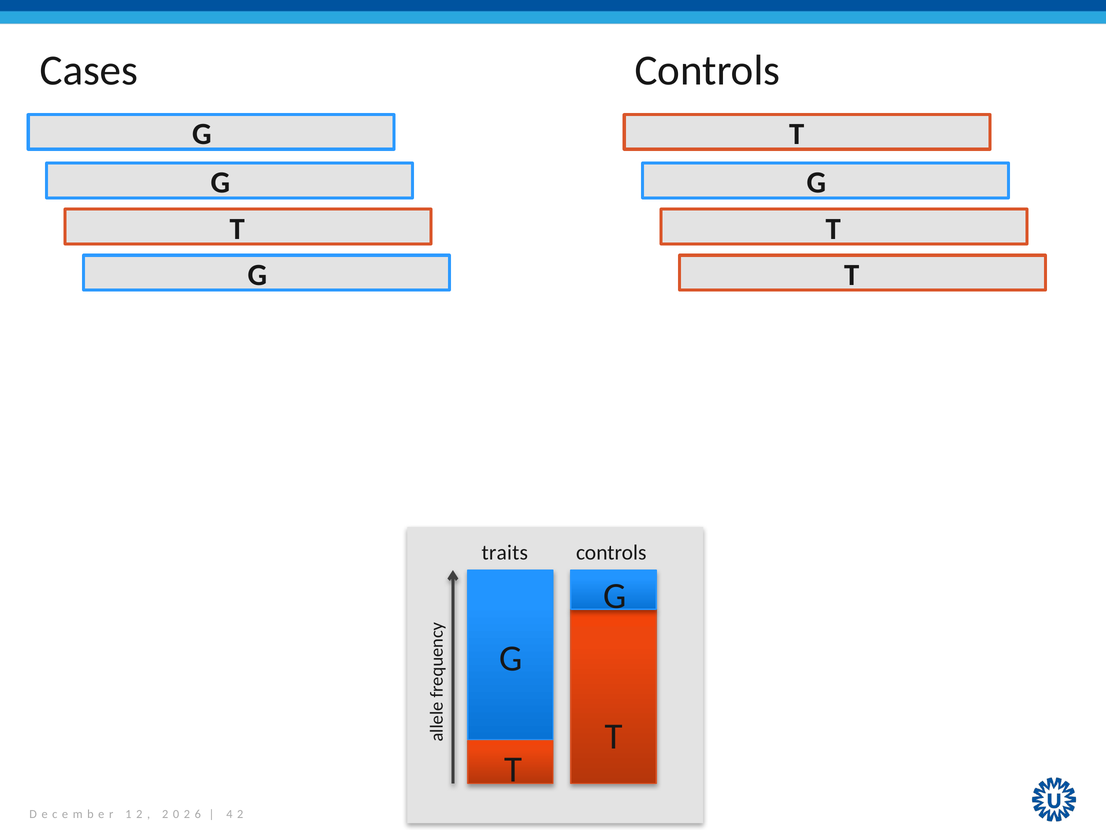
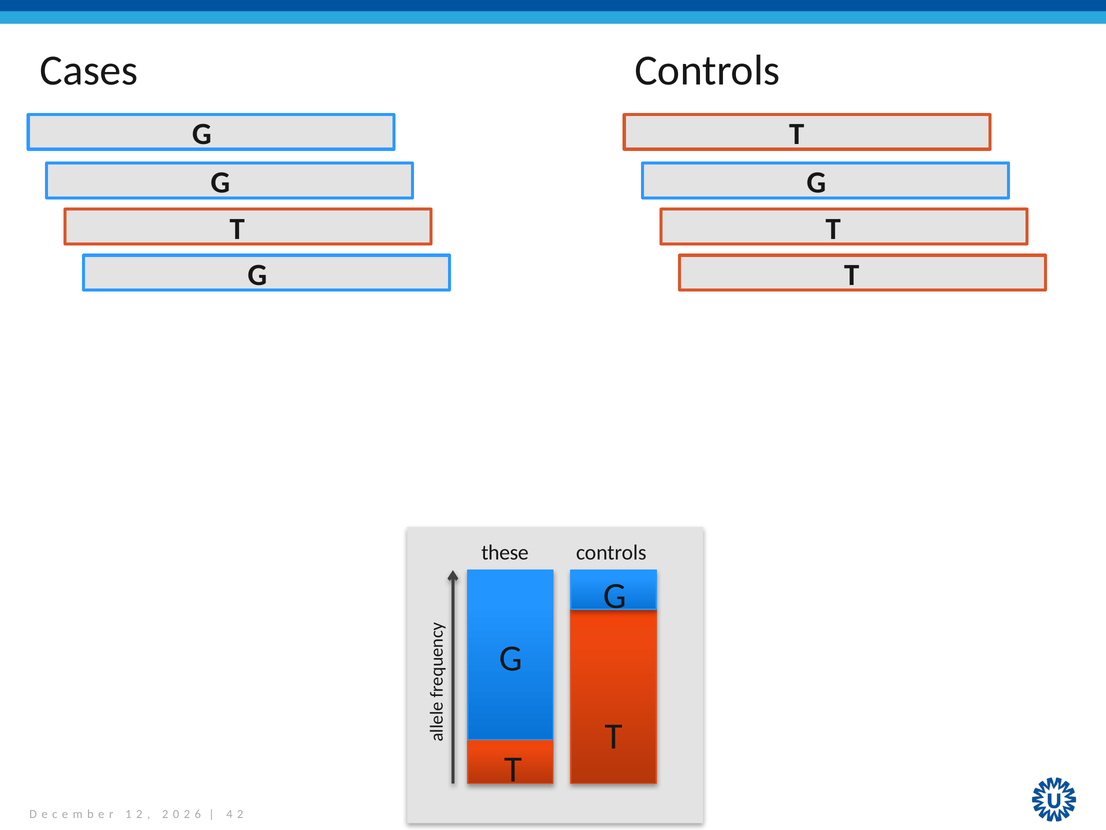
traits: traits -> these
